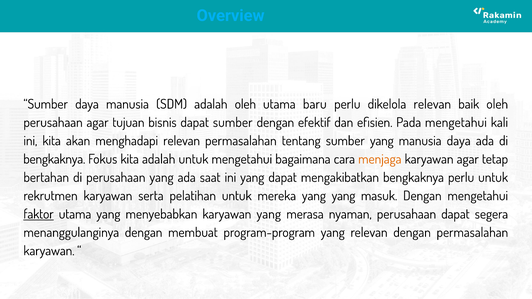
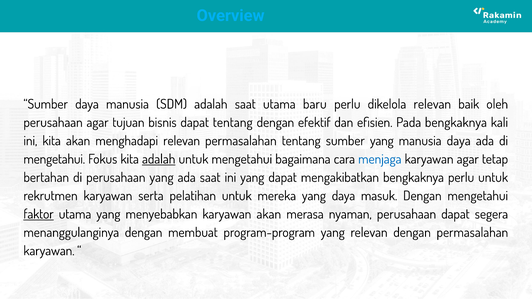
adalah oleh: oleh -> saat
dapat sumber: sumber -> tentang
Pada mengetahui: mengetahui -> bengkaknya
bengkaknya at (54, 159): bengkaknya -> mengetahui
adalah at (159, 159) underline: none -> present
menjaga colour: orange -> blue
yang yang: yang -> daya
karyawan yang: yang -> akan
